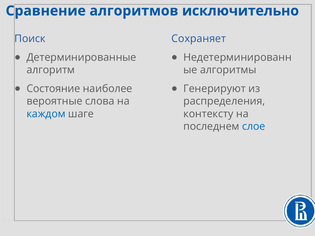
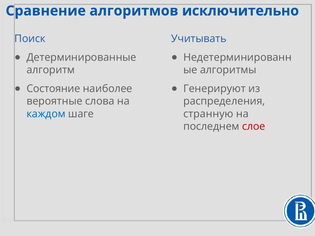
Сохраняет: Сохраняет -> Учитывать
контексту: контексту -> странную
слое colour: blue -> red
